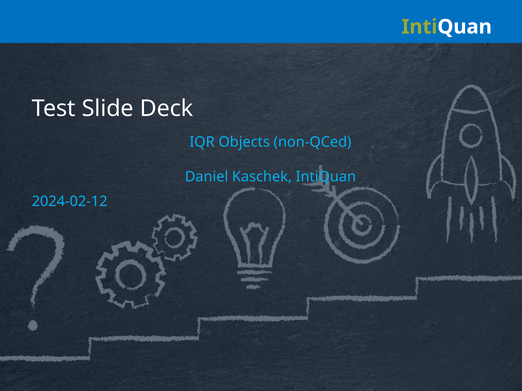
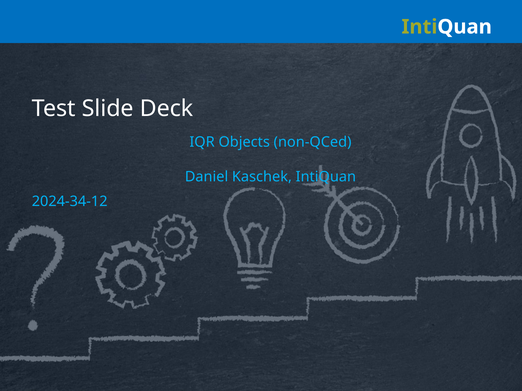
2024-02-12: 2024-02-12 -> 2024-34-12
